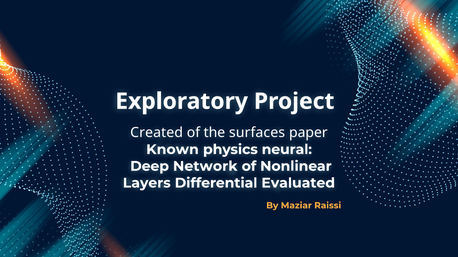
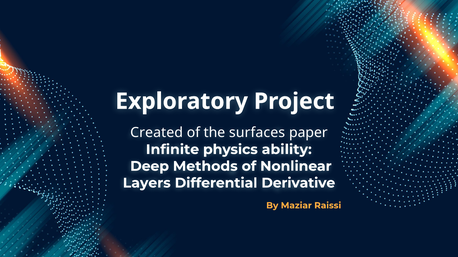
Known: Known -> Infinite
neural: neural -> ability
Network: Network -> Methods
Evaluated: Evaluated -> Derivative
